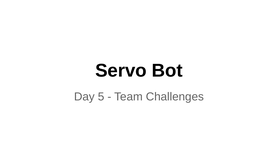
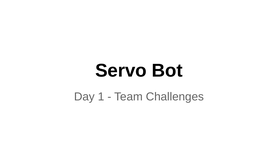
5: 5 -> 1
